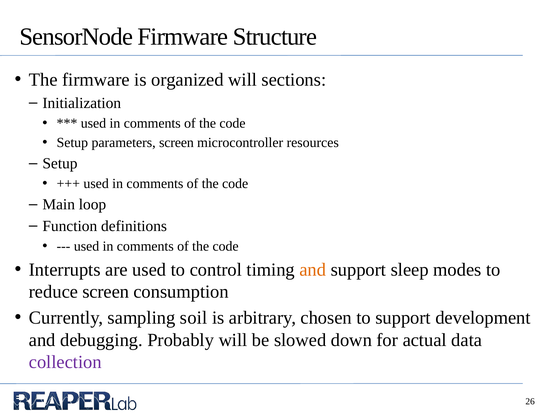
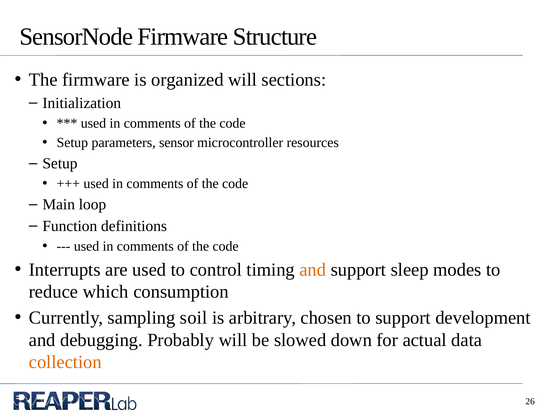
parameters screen: screen -> sensor
reduce screen: screen -> which
collection colour: purple -> orange
